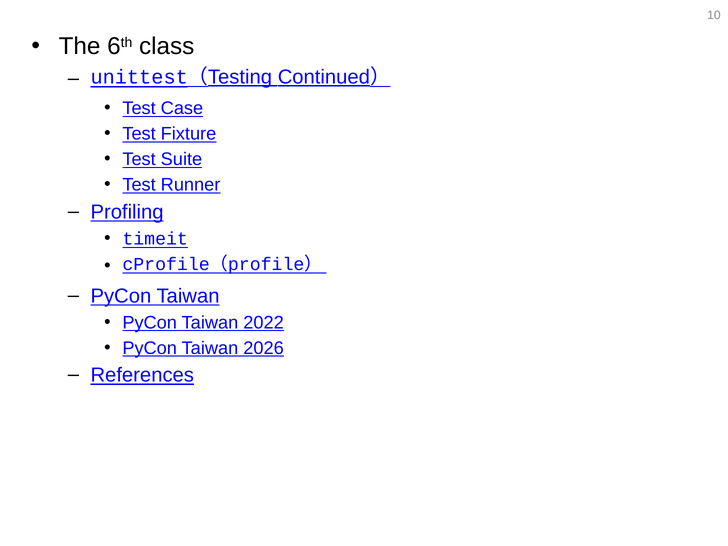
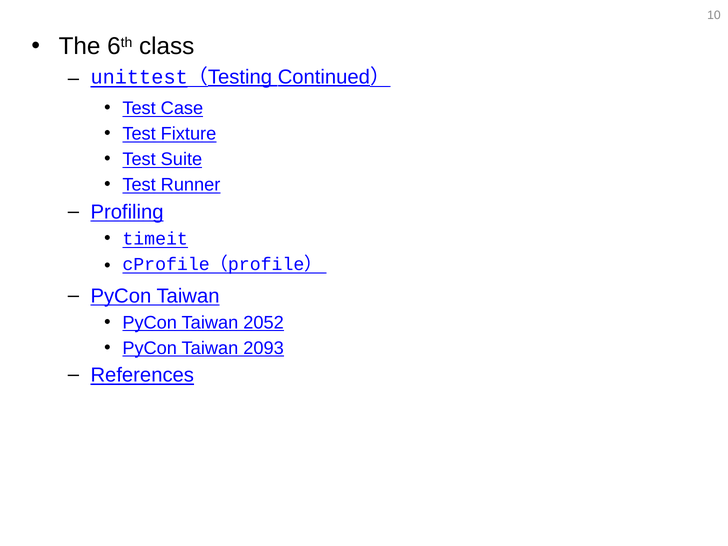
2022: 2022 -> 2052
2026: 2026 -> 2093
